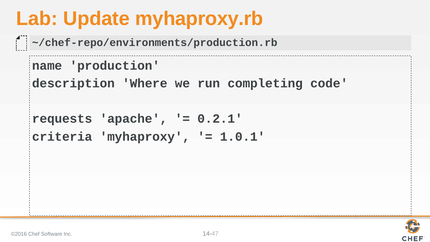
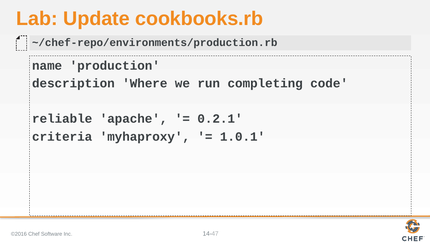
myhaproxy.rb: myhaproxy.rb -> cookbooks.rb
requests: requests -> reliable
